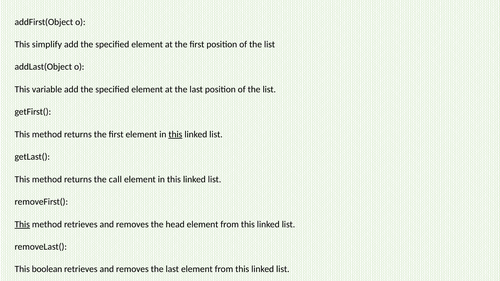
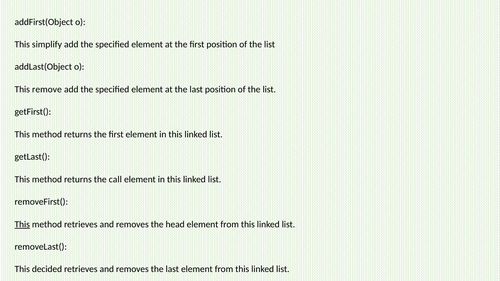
variable: variable -> remove
this at (175, 134) underline: present -> none
boolean: boolean -> decided
